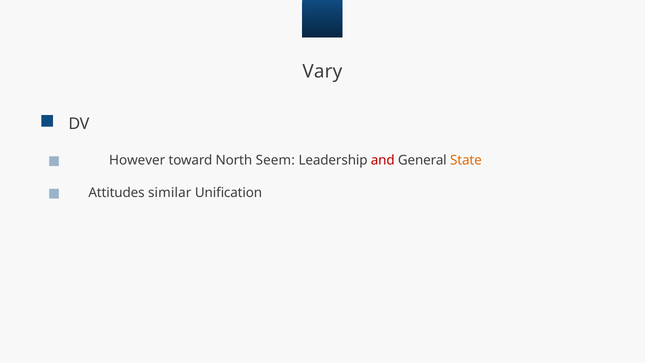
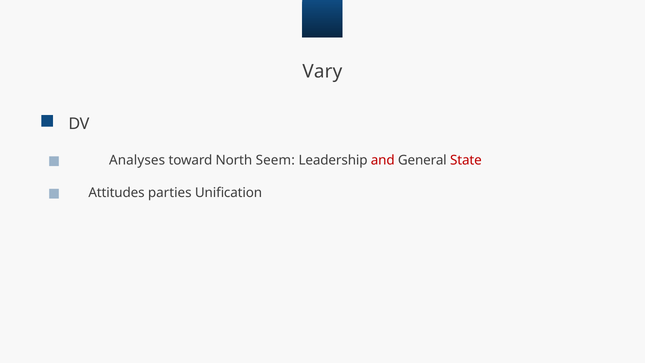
However: However -> Analyses
State colour: orange -> red
similar: similar -> parties
